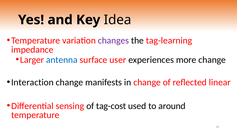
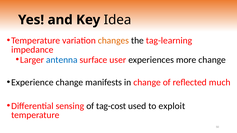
changes colour: purple -> orange
Interaction: Interaction -> Experience
linear: linear -> much
around: around -> exploit
